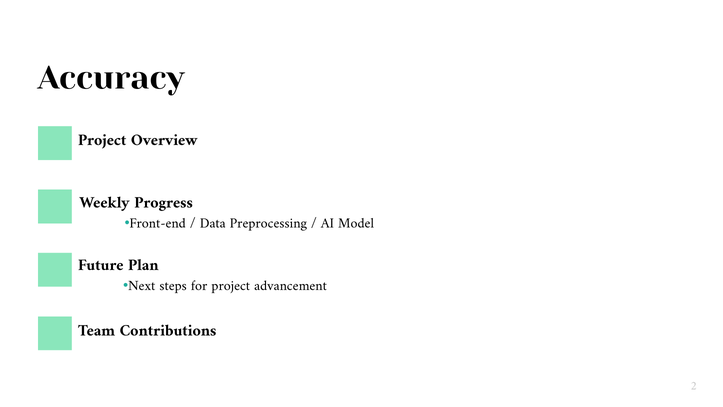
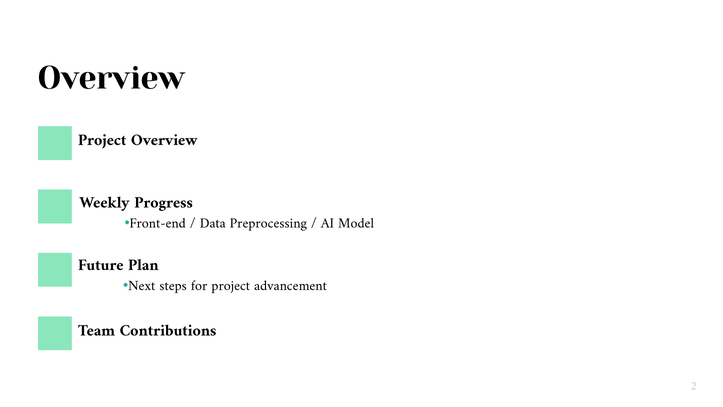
Accuracy at (111, 78): Accuracy -> Overview
